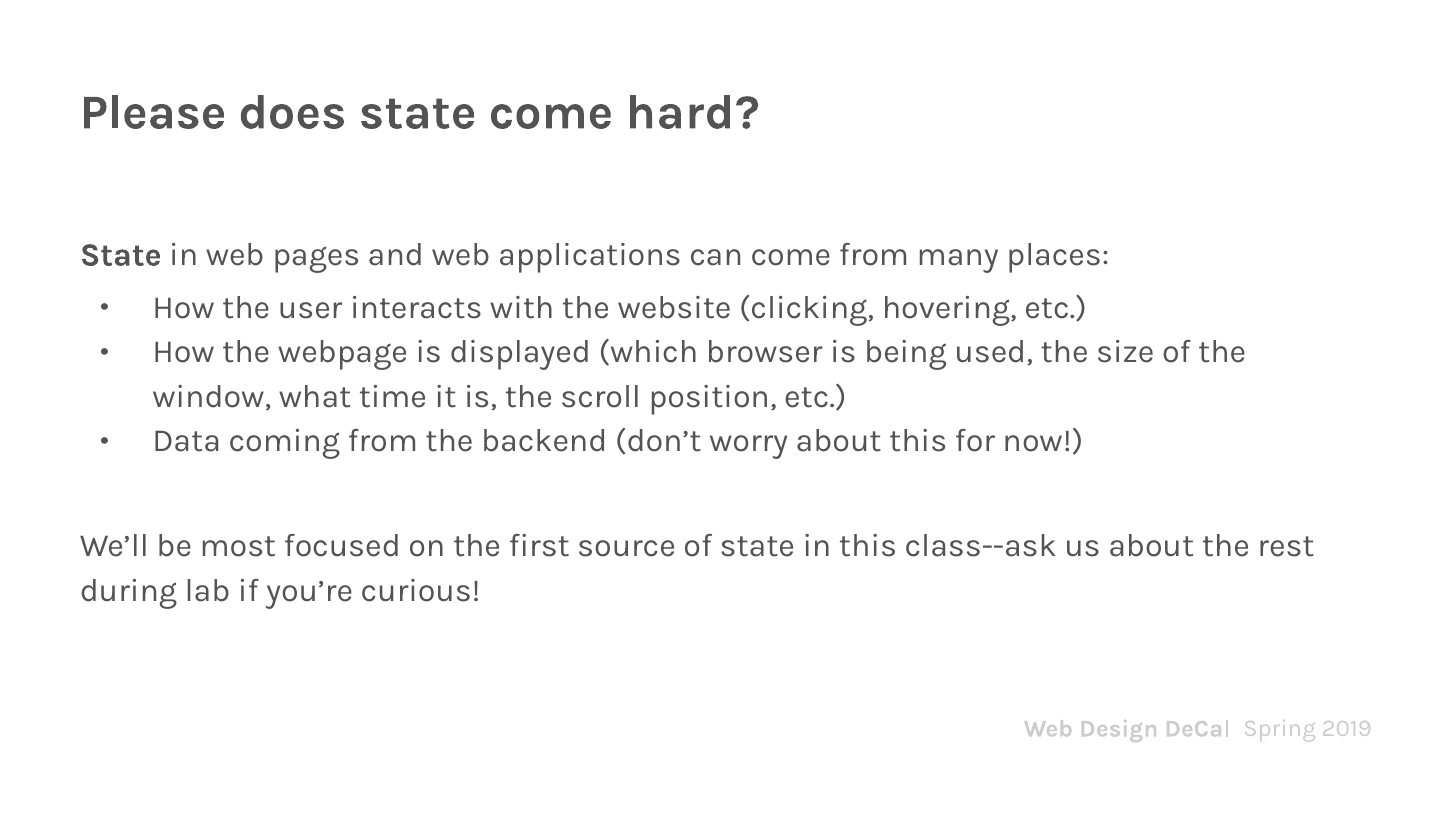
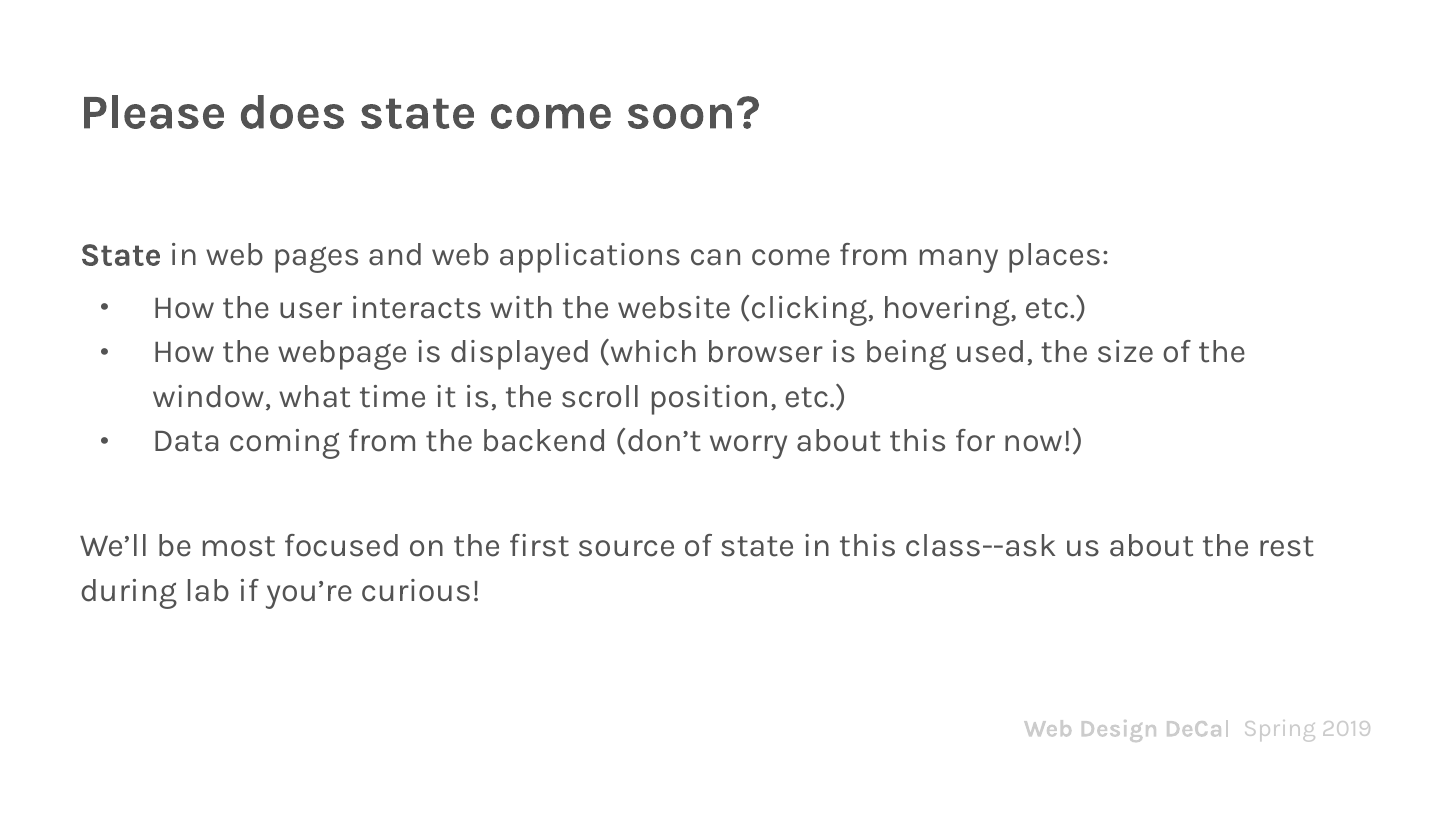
hard: hard -> soon
